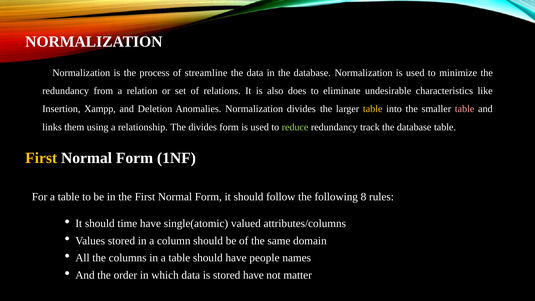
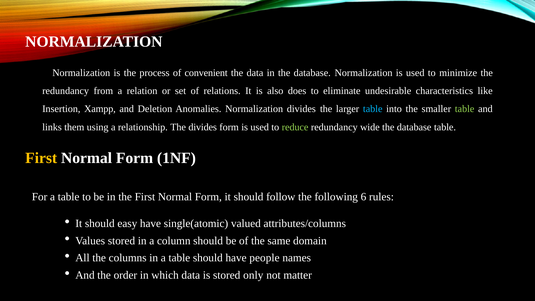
streamline: streamline -> convenient
table at (373, 109) colour: yellow -> light blue
table at (465, 109) colour: pink -> light green
track: track -> wide
8: 8 -> 6
time: time -> easy
stored have: have -> only
